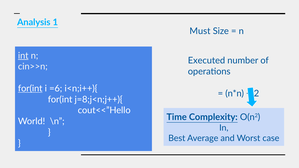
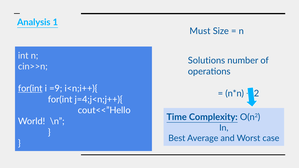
int underline: present -> none
Executed: Executed -> Solutions
=6: =6 -> =9
j=8;j<n;j++){: j=8;j<n;j++){ -> j=4;j<n;j++){
